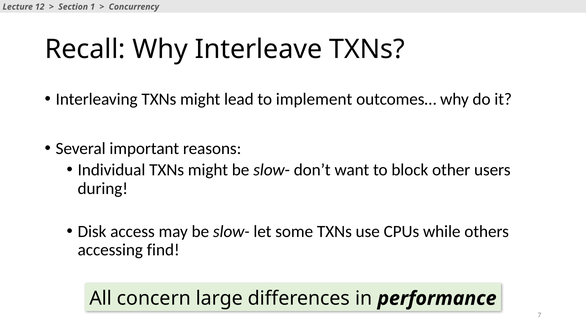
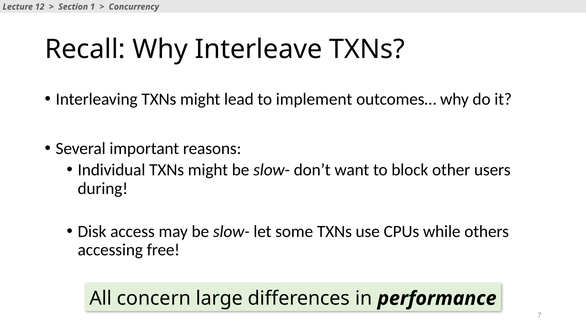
find: find -> free
